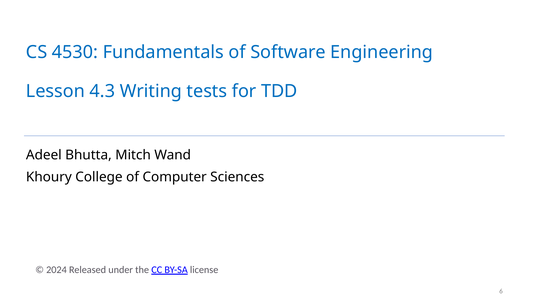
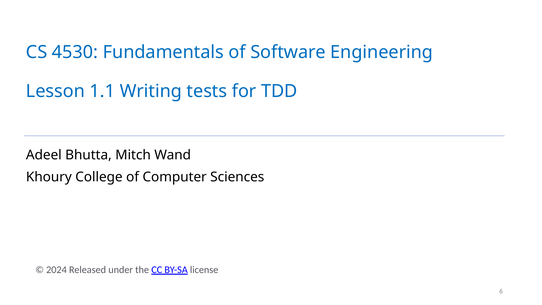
4.3: 4.3 -> 1.1
